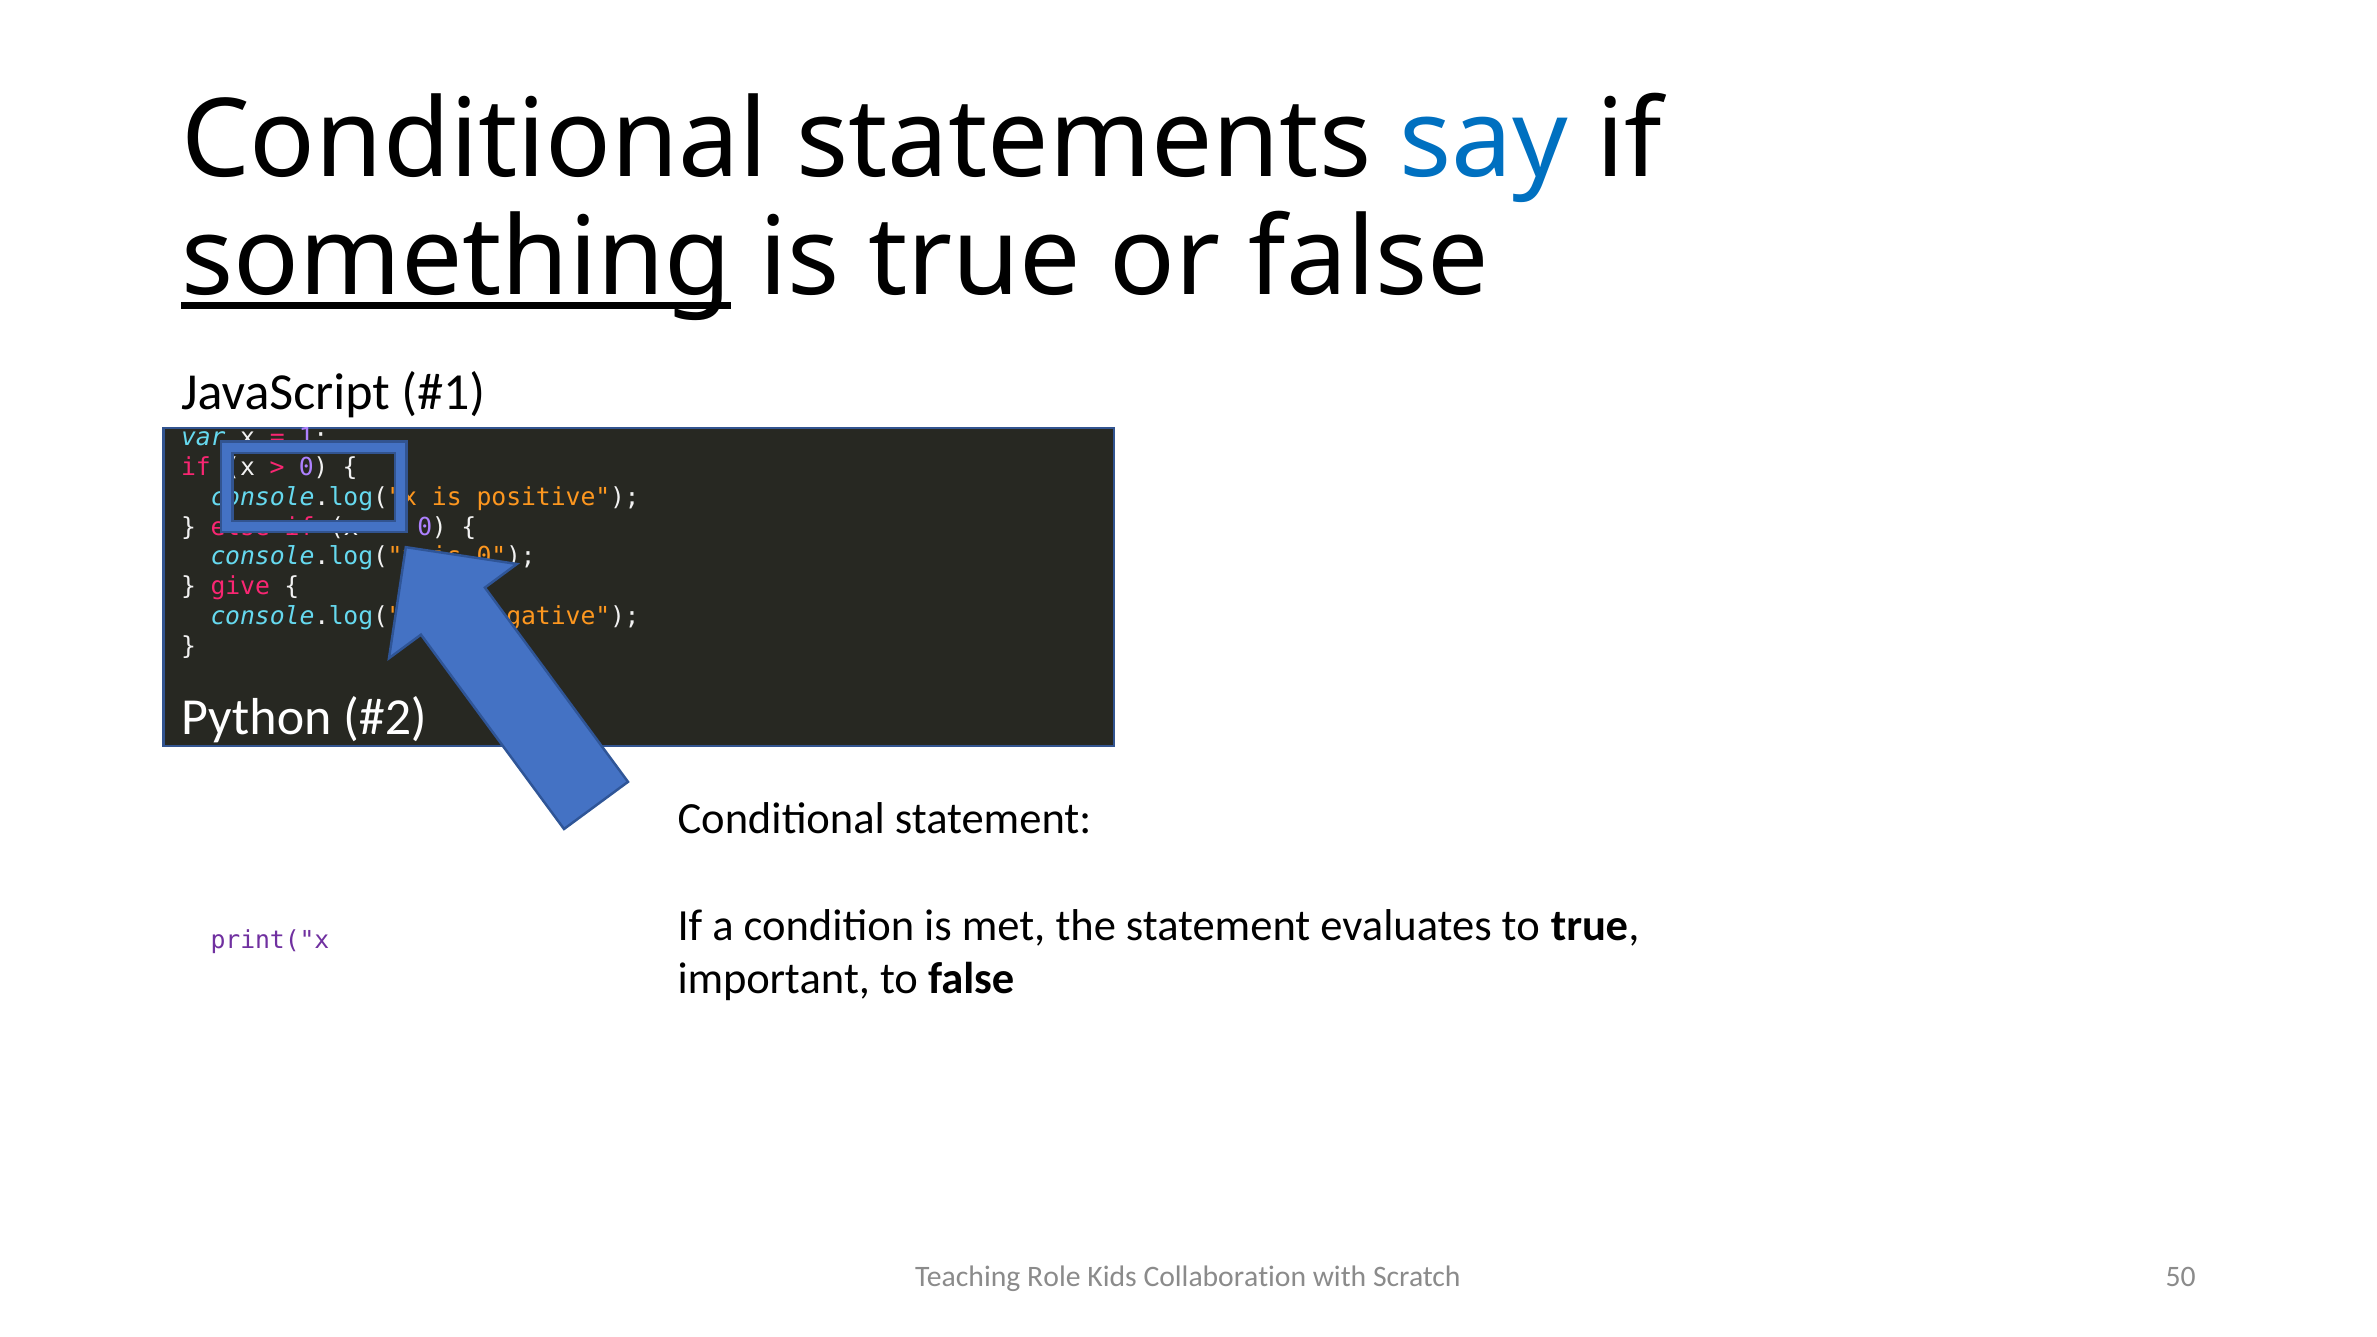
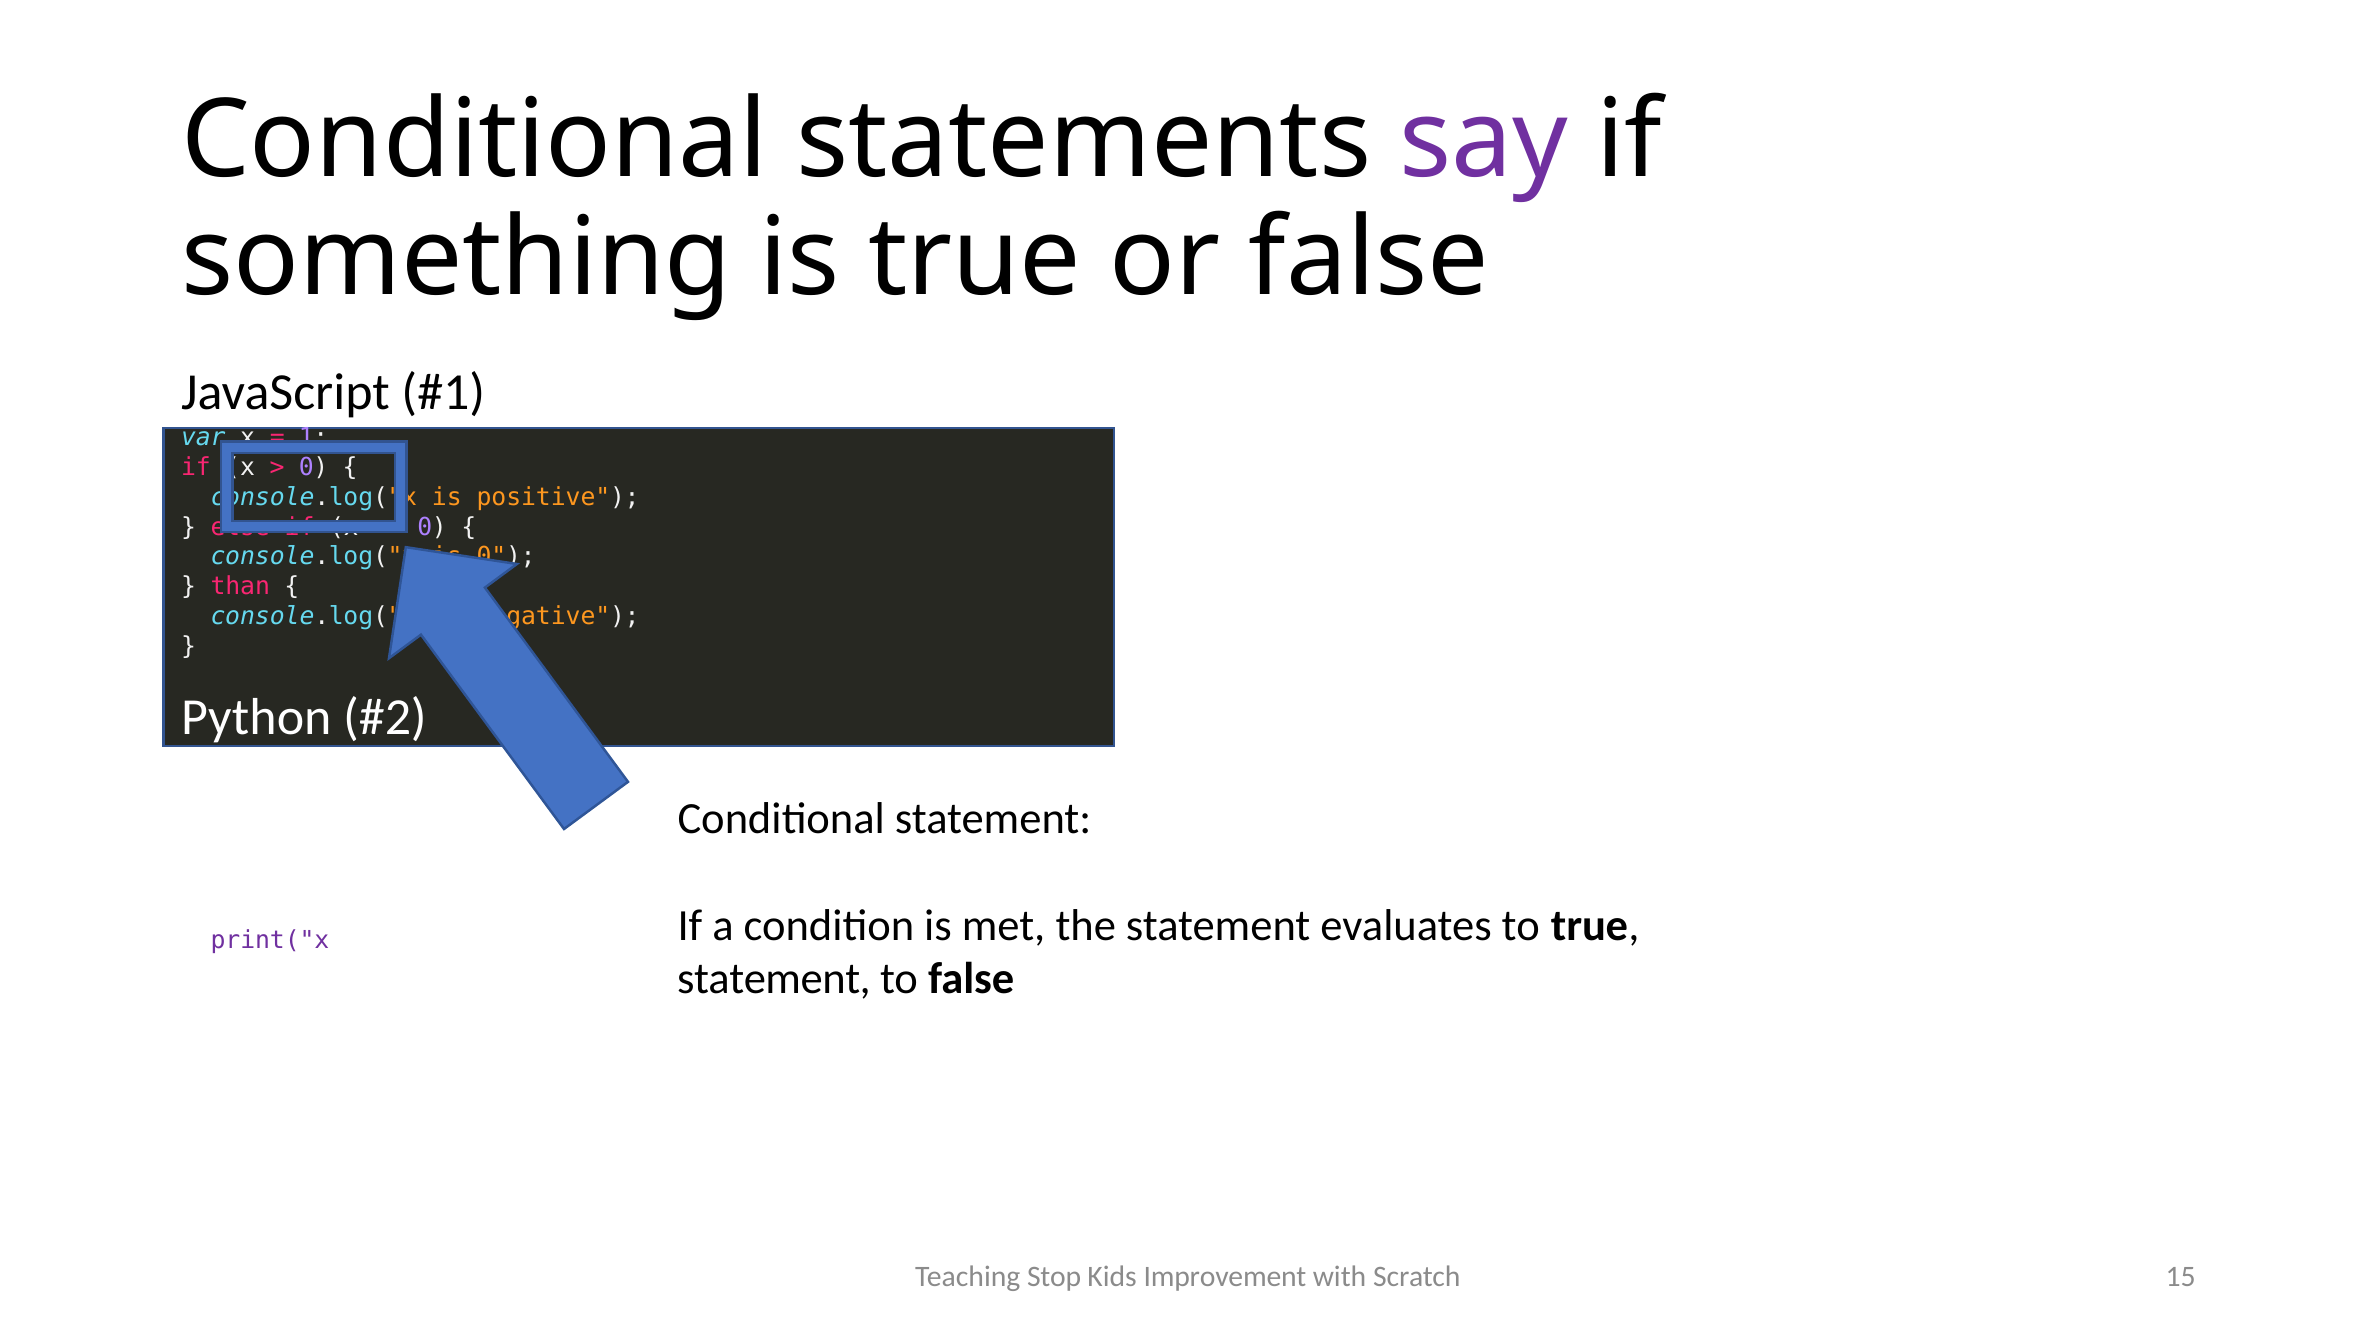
say colour: blue -> purple
something underline: present -> none
give at (240, 586): give -> than
important at (774, 979): important -> statement
Role: Role -> Stop
Collaboration: Collaboration -> Improvement
50: 50 -> 15
